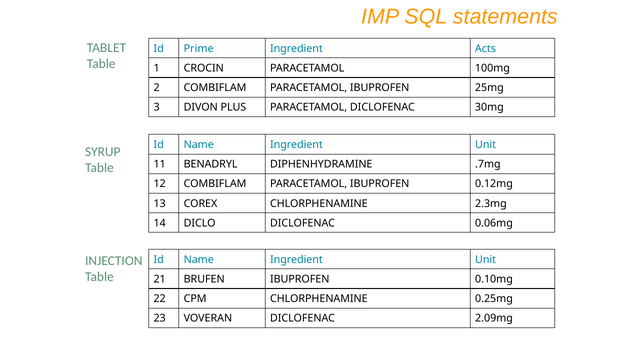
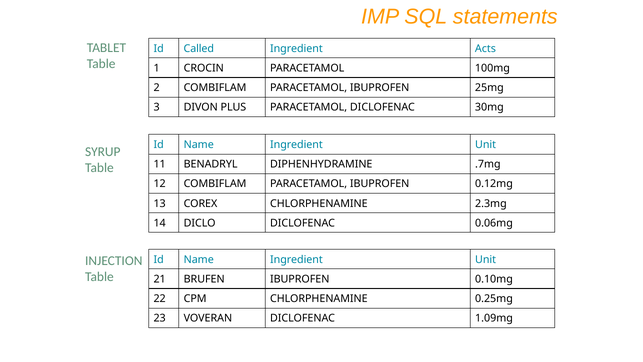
Prime: Prime -> Called
2.09mg: 2.09mg -> 1.09mg
